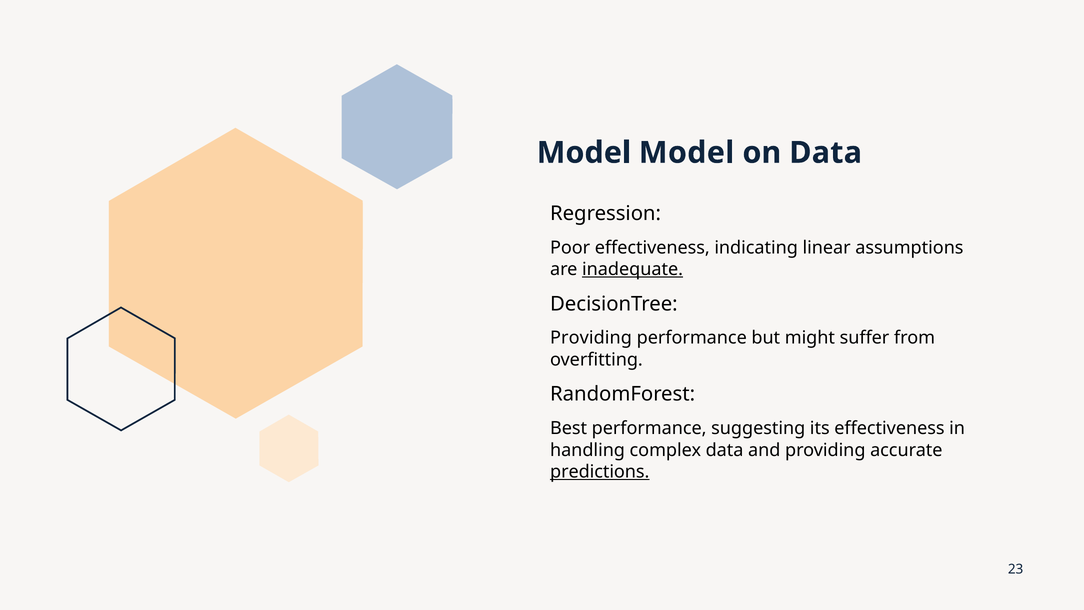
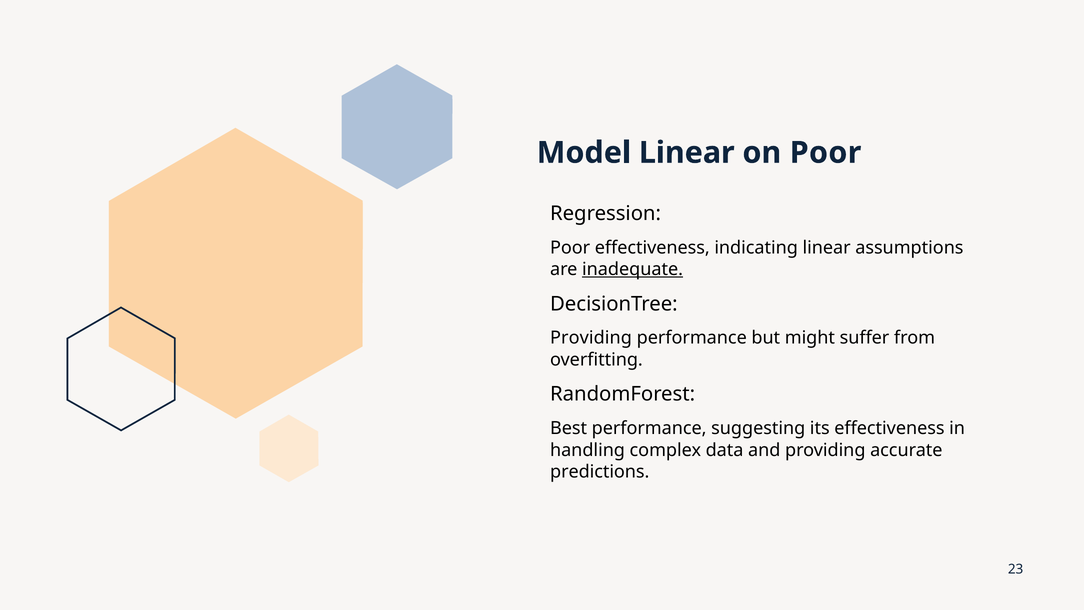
Model Model: Model -> Linear
on Data: Data -> Poor
predictions underline: present -> none
